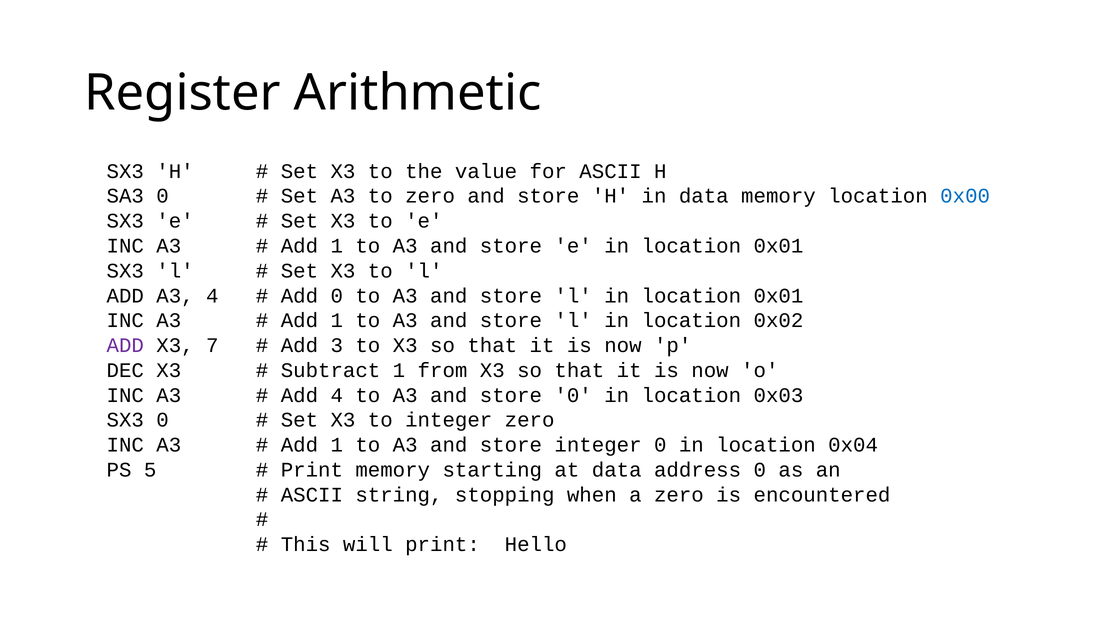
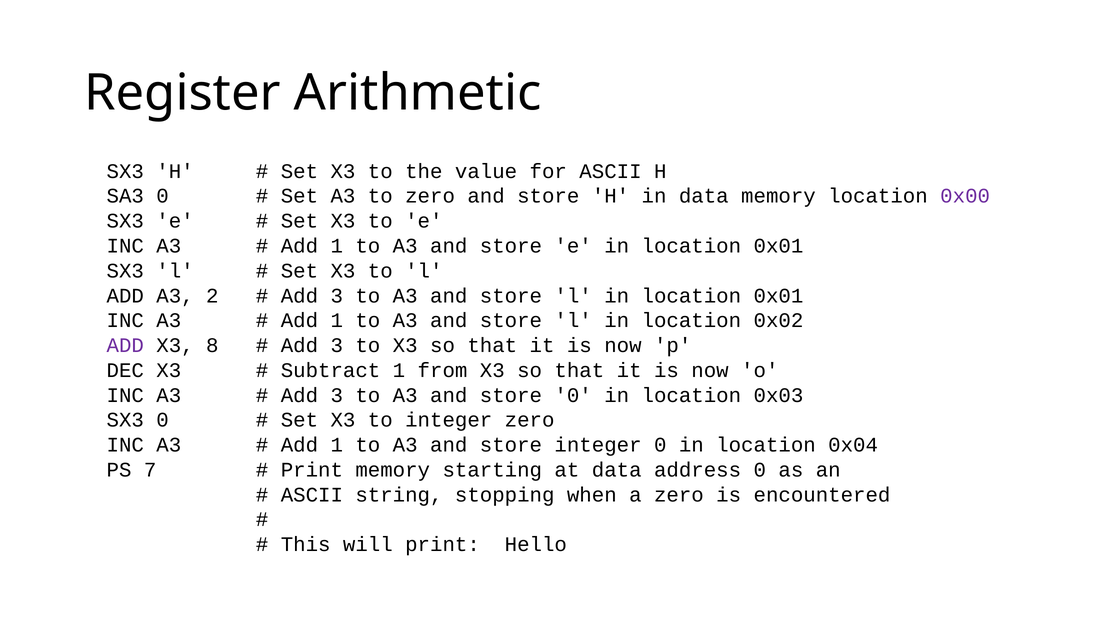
0x00 colour: blue -> purple
A3 4: 4 -> 2
0 at (337, 296): 0 -> 3
7: 7 -> 8
4 at (337, 395): 4 -> 3
5: 5 -> 7
